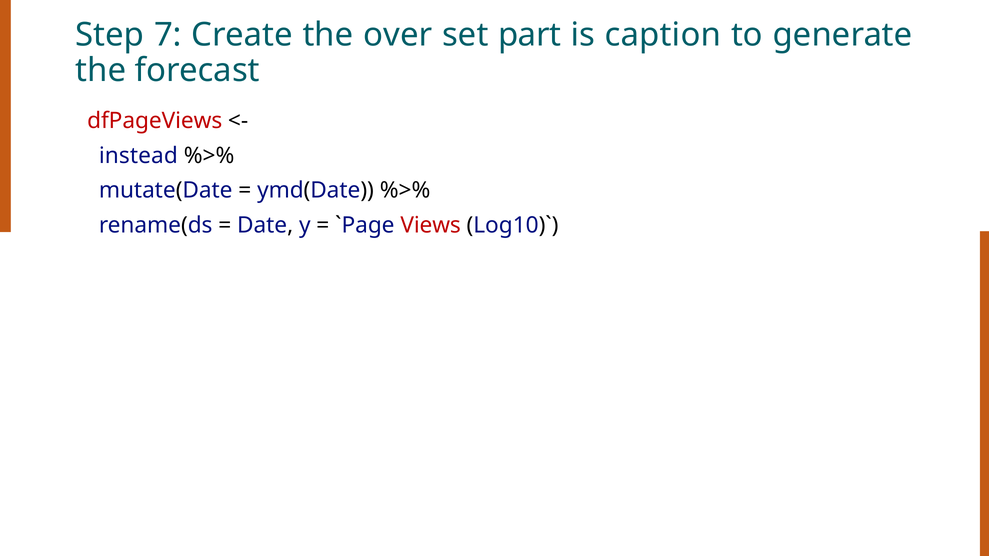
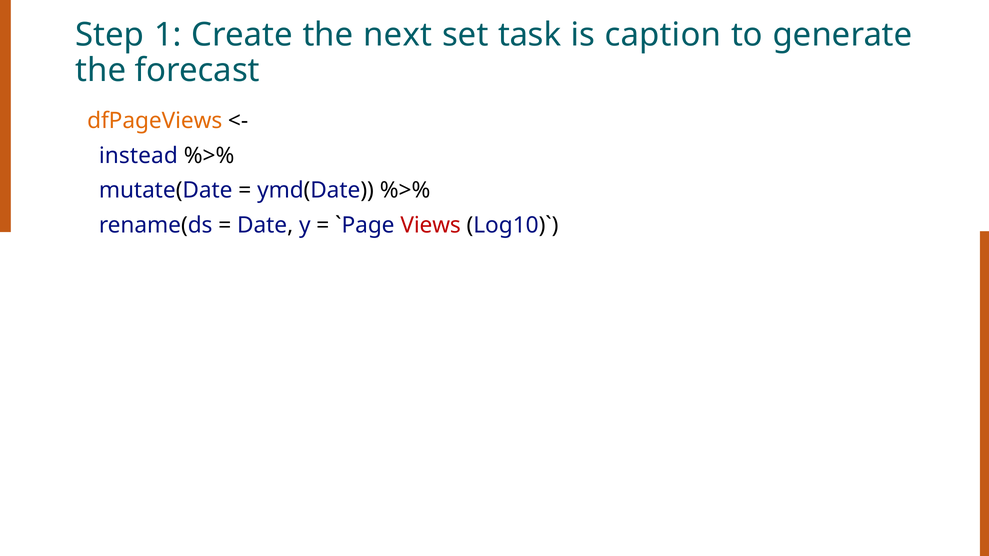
7: 7 -> 1
over: over -> next
part: part -> task
dfPageViews colour: red -> orange
